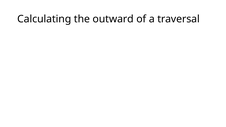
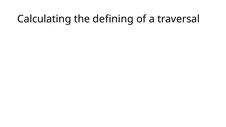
outward: outward -> defining
